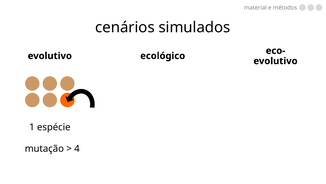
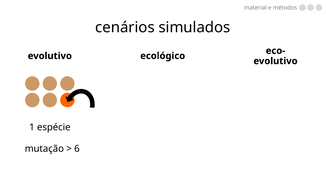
4: 4 -> 6
